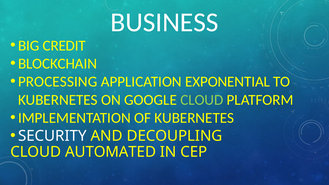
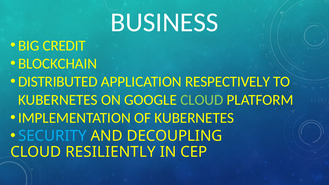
PROCESSING: PROCESSING -> DISTRIBUTED
EXPONENTIAL: EXPONENTIAL -> RESPECTIVELY
SECURITY colour: white -> light blue
AUTOMATED: AUTOMATED -> RESILIENTLY
